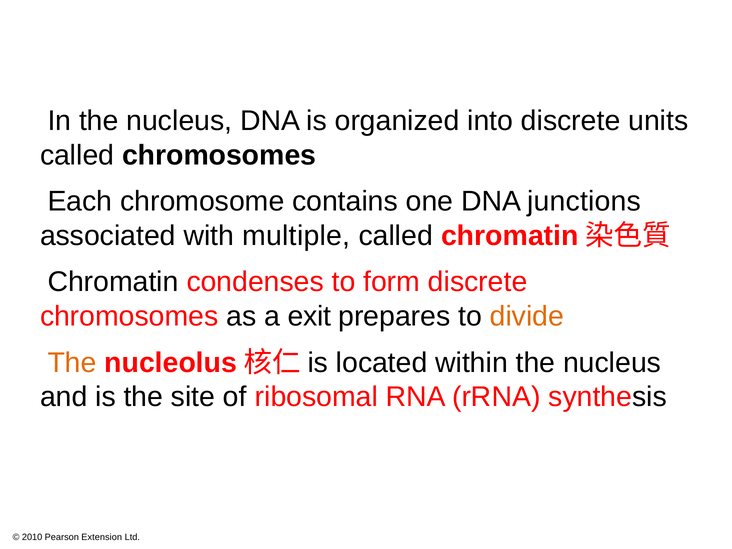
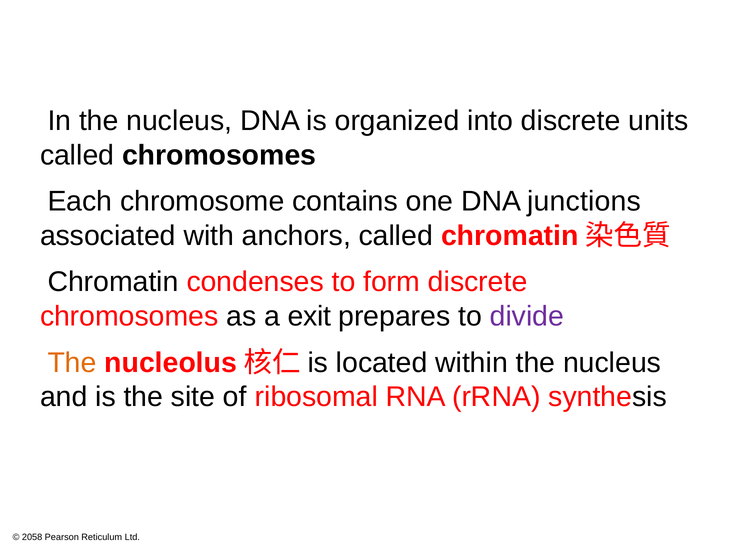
multiple: multiple -> anchors
divide colour: orange -> purple
2010: 2010 -> 2058
Extension: Extension -> Reticulum
